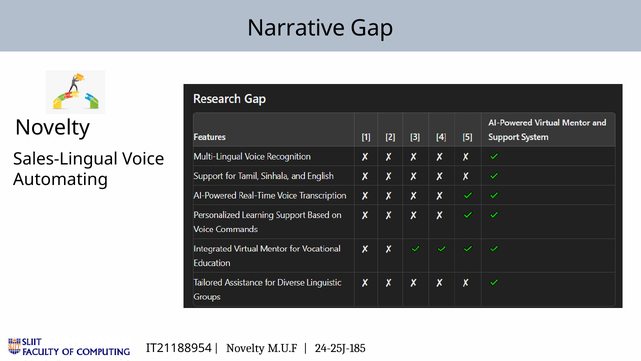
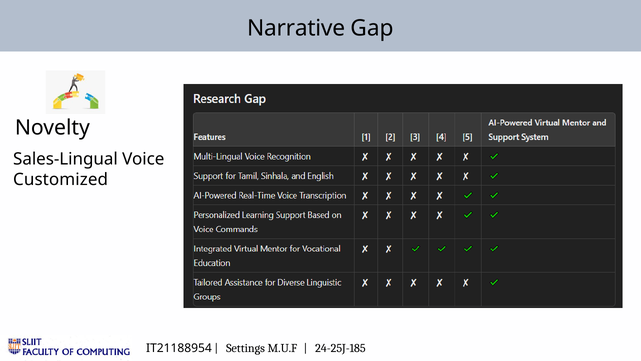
Automating: Automating -> Customized
Novelty at (245, 348): Novelty -> Settings
